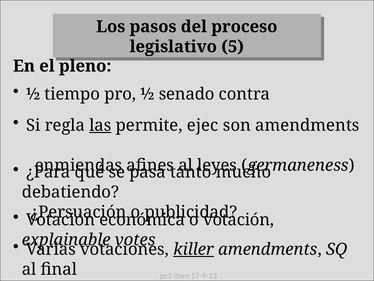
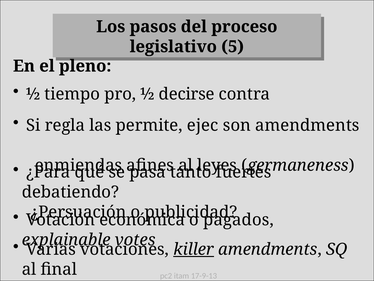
senado: senado -> decirse
las underline: present -> none
mucho: mucho -> fuertes
votación at (239, 220): votación -> pagados
